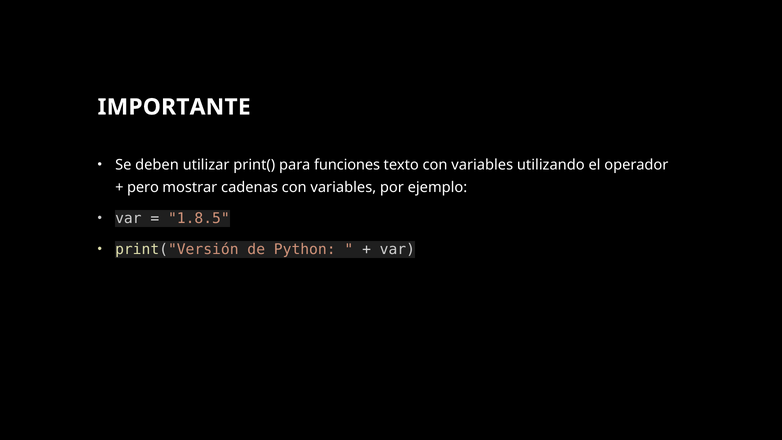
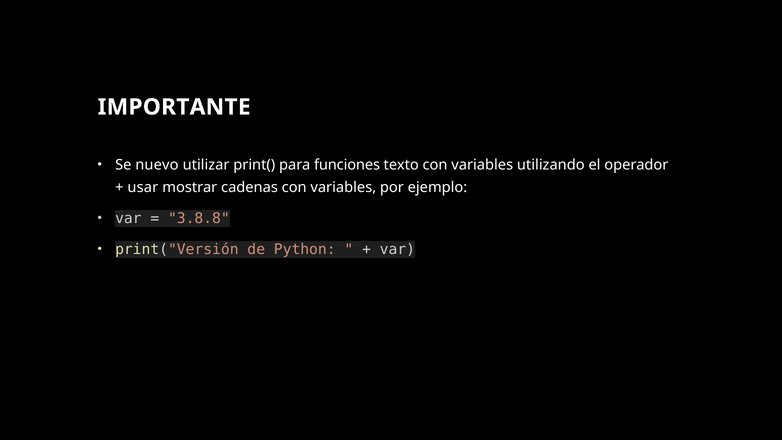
deben: deben -> nuevo
pero: pero -> usar
1.8.5: 1.8.5 -> 3.8.8
